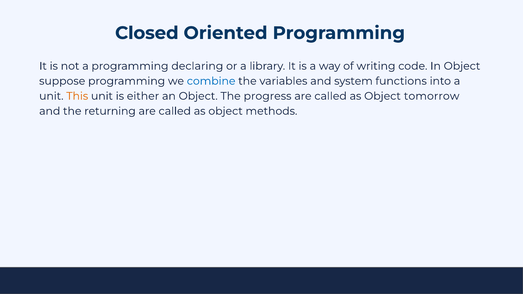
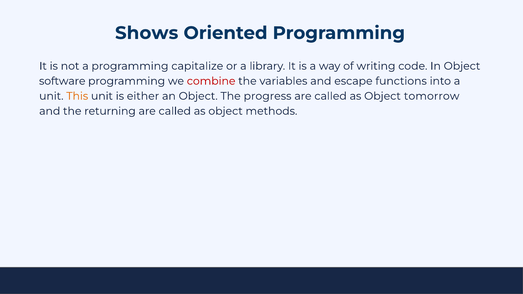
Closed: Closed -> Shows
declaring: declaring -> capitalize
suppose: suppose -> software
combine colour: blue -> red
system: system -> escape
